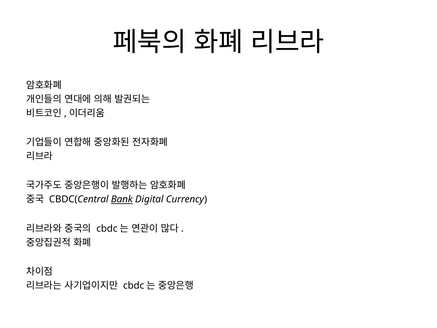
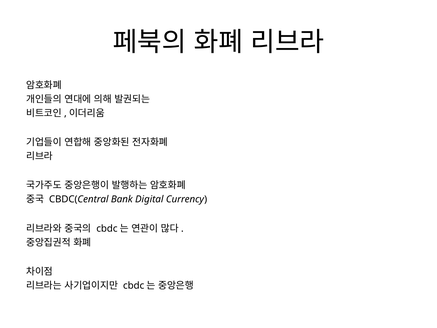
Bank underline: present -> none
